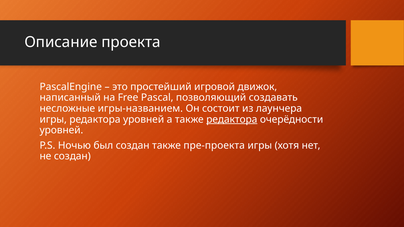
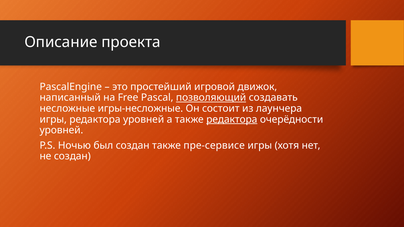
позволяющий underline: none -> present
игры-названием: игры-названием -> игры-несложные
пре-проекта: пре-проекта -> пре-сервисе
